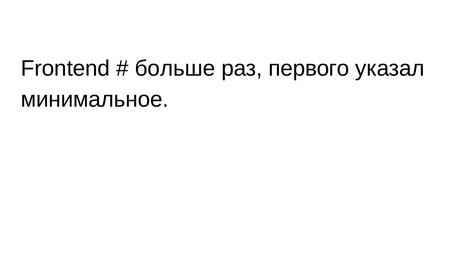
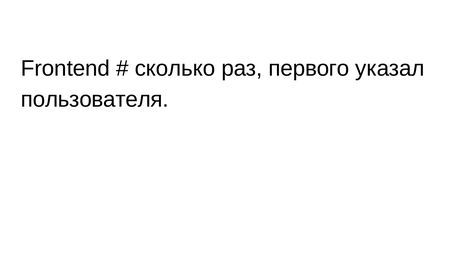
больше: больше -> сколько
минимальное: минимальное -> пользователя
